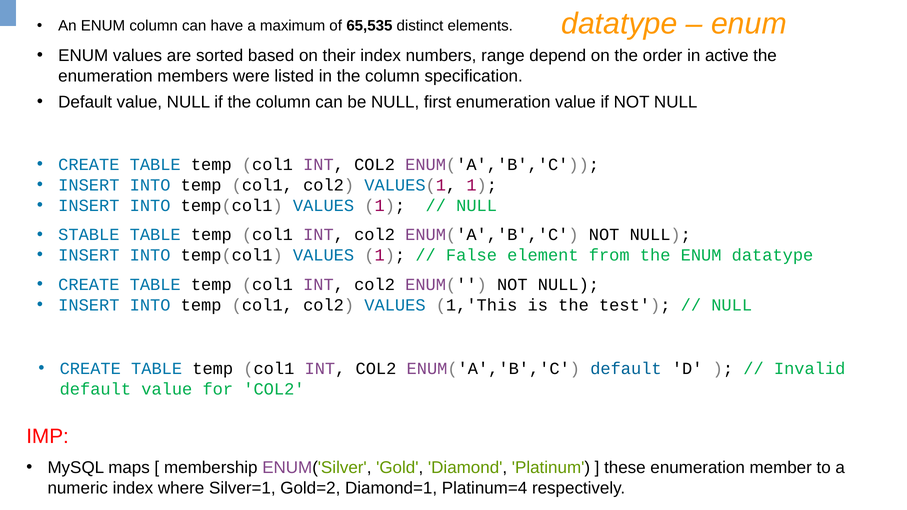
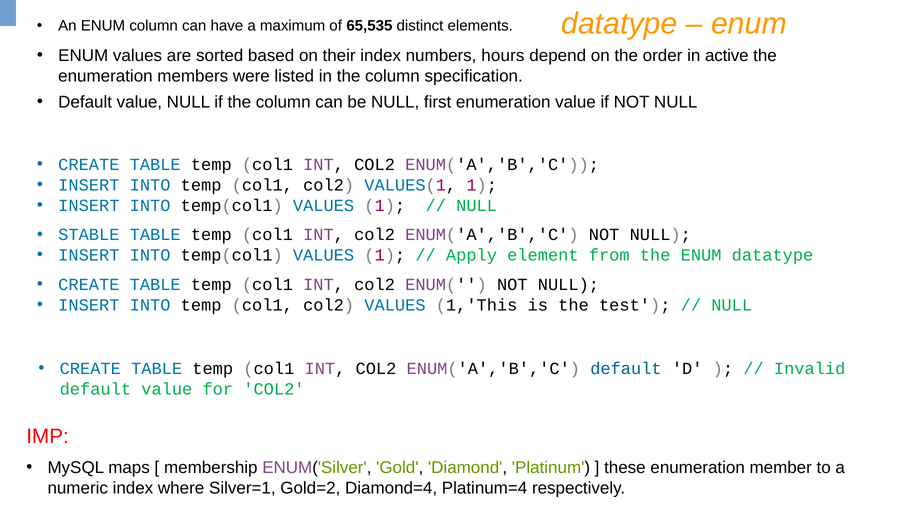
range: range -> hours
False: False -> Apply
Diamond=1: Diamond=1 -> Diamond=4
